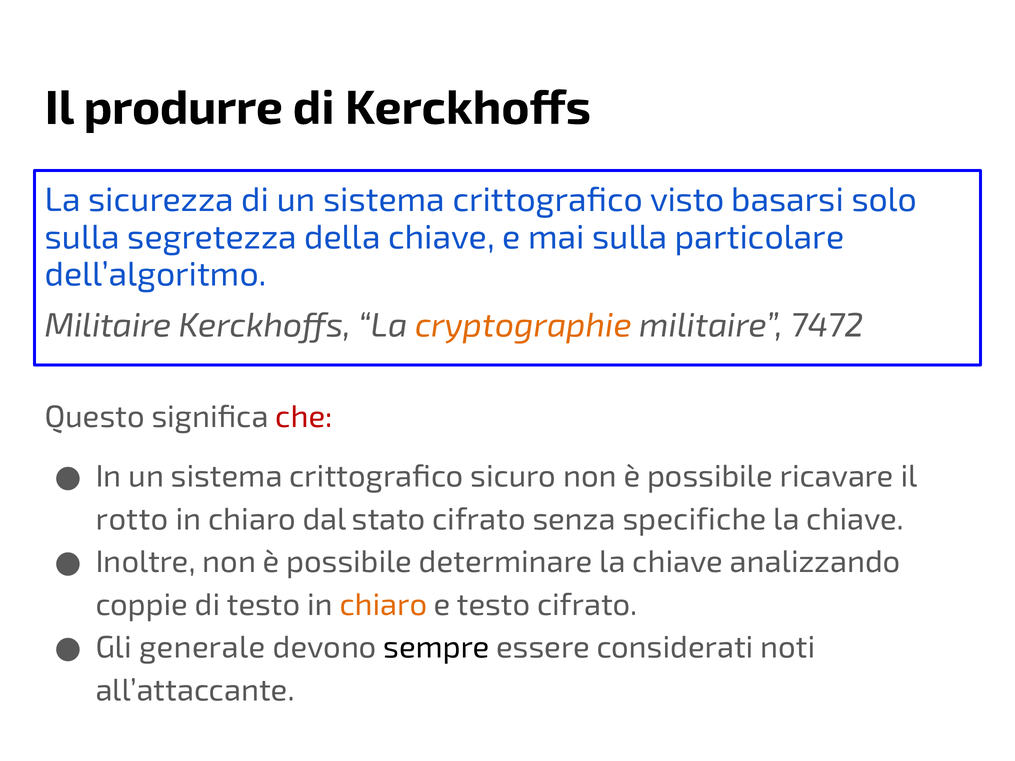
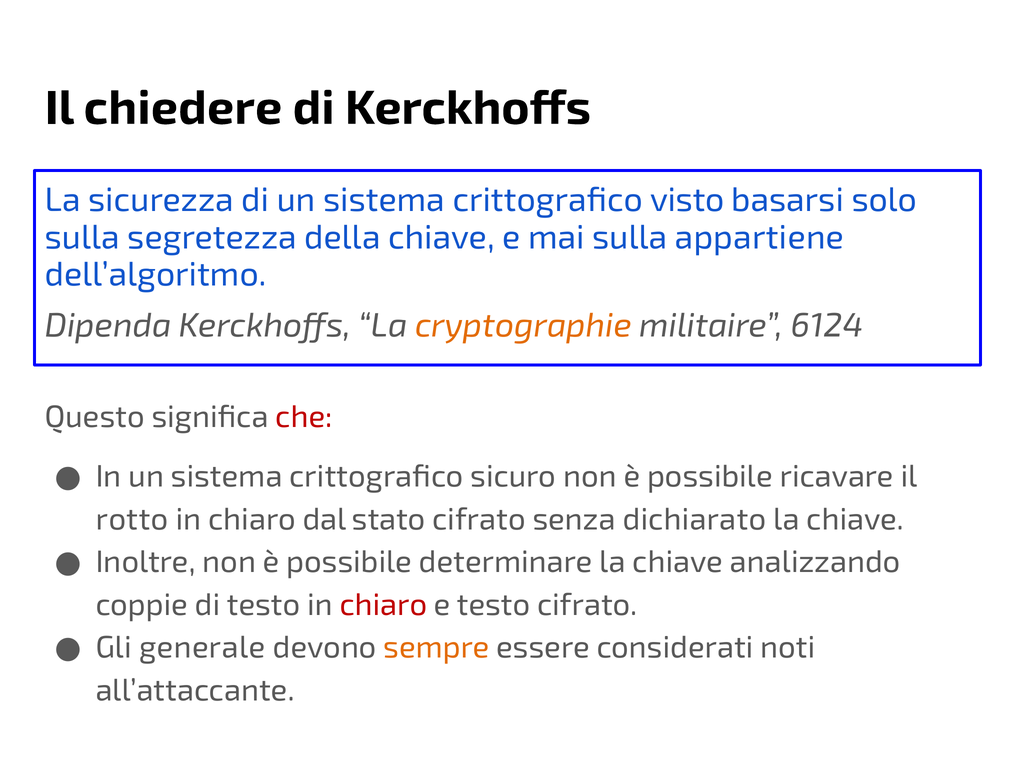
produrre: produrre -> chiedere
particolare: particolare -> appartiene
Militaire at (108, 326): Militaire -> Dipenda
7472: 7472 -> 6124
specifiche: specifiche -> dichiarato
chiaro at (383, 605) colour: orange -> red
sempre colour: black -> orange
